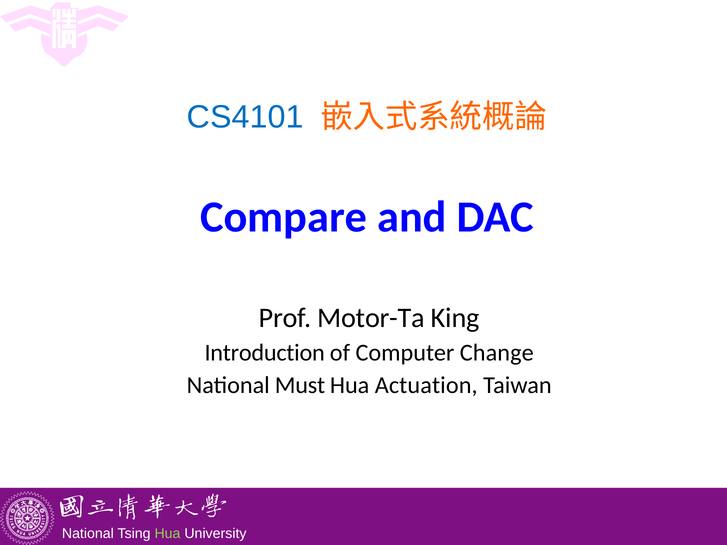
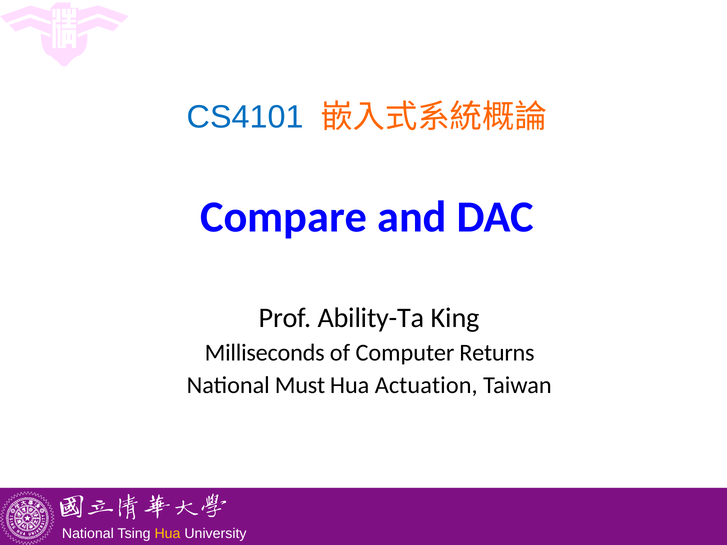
Motor-Ta: Motor-Ta -> Ability-Ta
Introduction: Introduction -> Milliseconds
Change: Change -> Returns
Hua at (167, 534) colour: light green -> yellow
